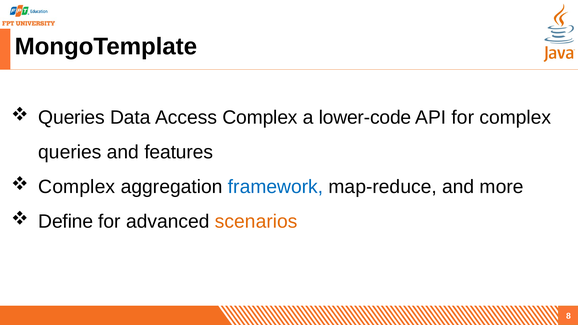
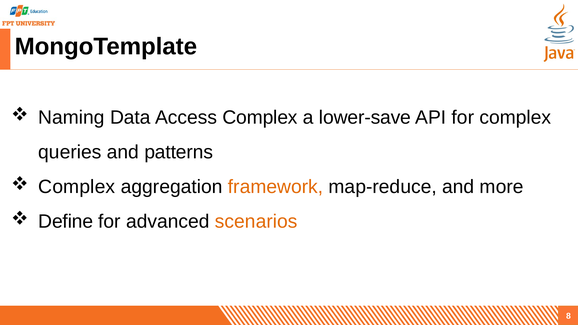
Queries at (72, 118): Queries -> Naming
lower-code: lower-code -> lower-save
features: features -> patterns
framework colour: blue -> orange
